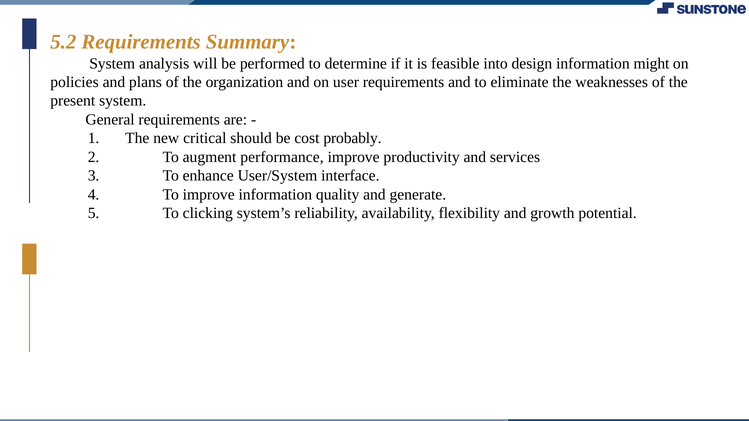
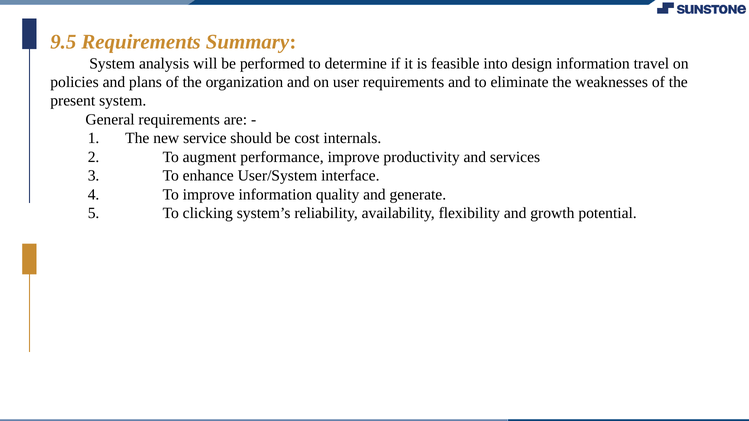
5.2: 5.2 -> 9.5
might: might -> travel
critical: critical -> service
probably: probably -> internals
